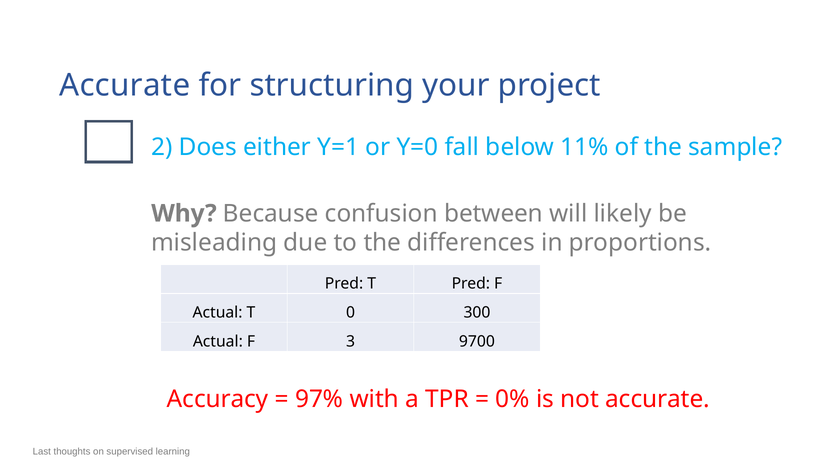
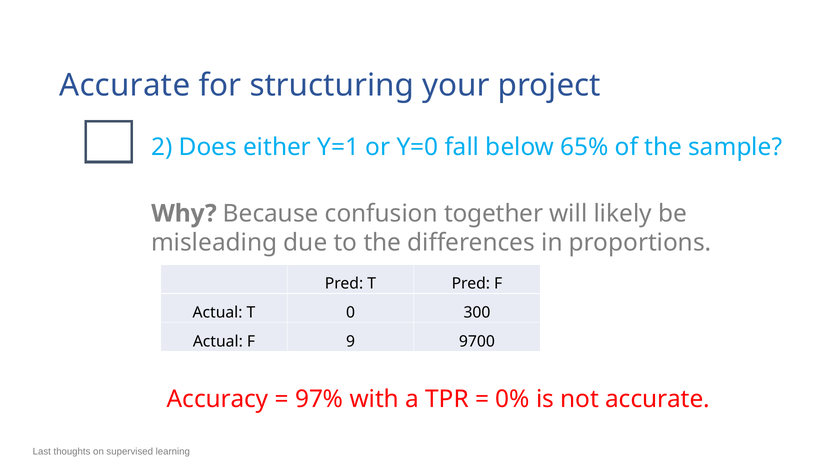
11%: 11% -> 65%
between: between -> together
3: 3 -> 9
